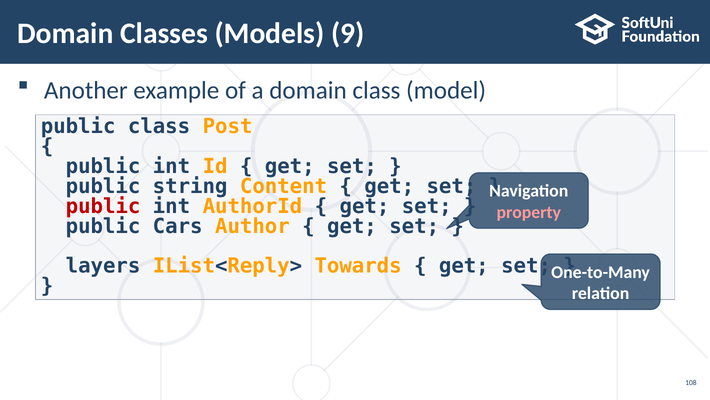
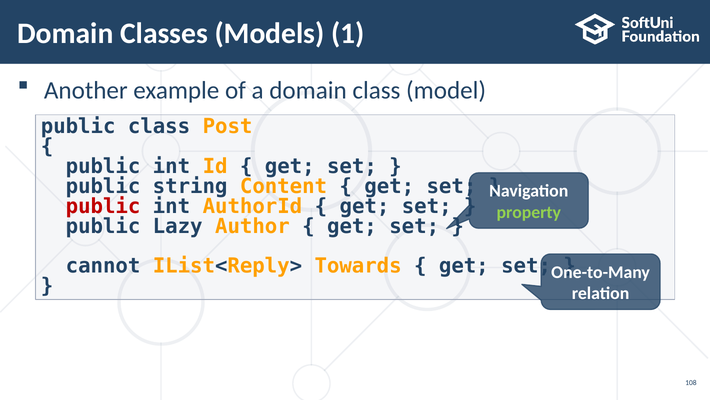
9: 9 -> 1
property colour: pink -> light green
Cars: Cars -> Lazy
layers: layers -> cannot
